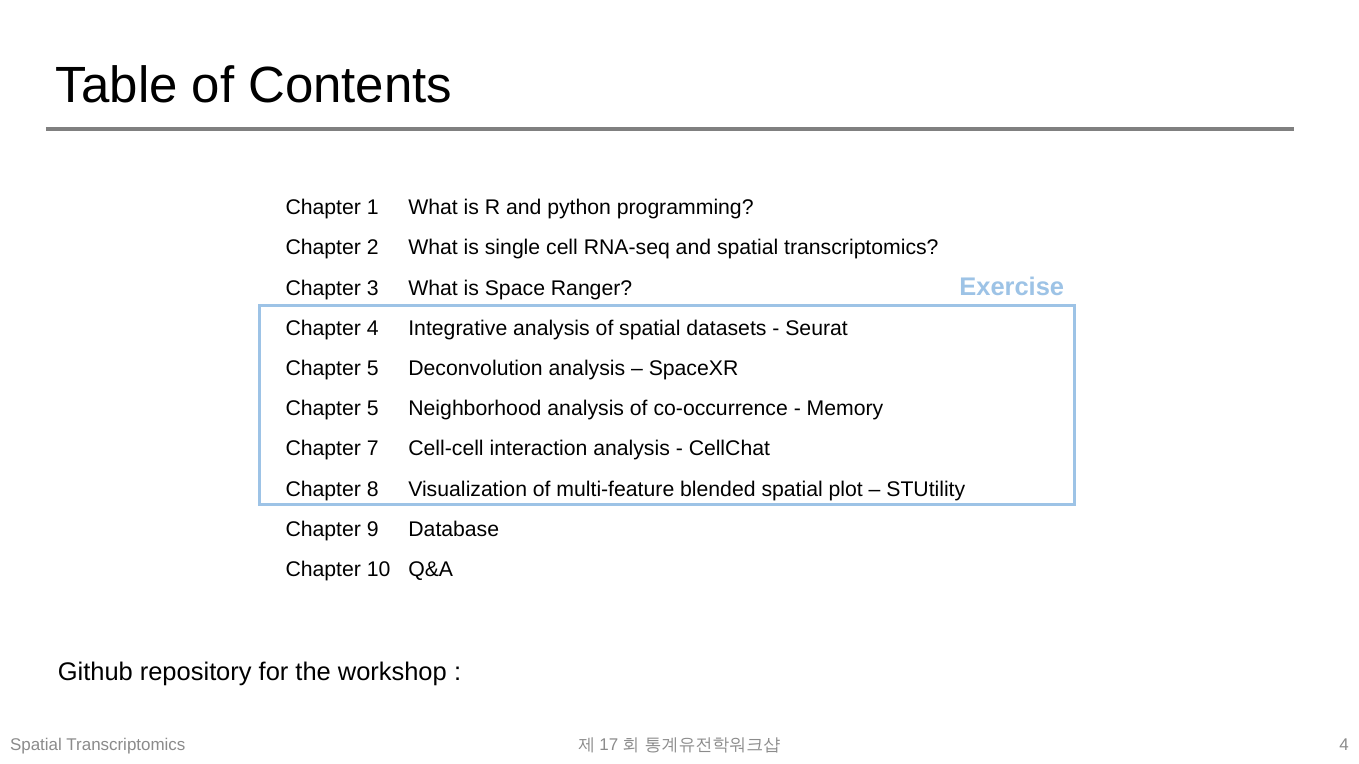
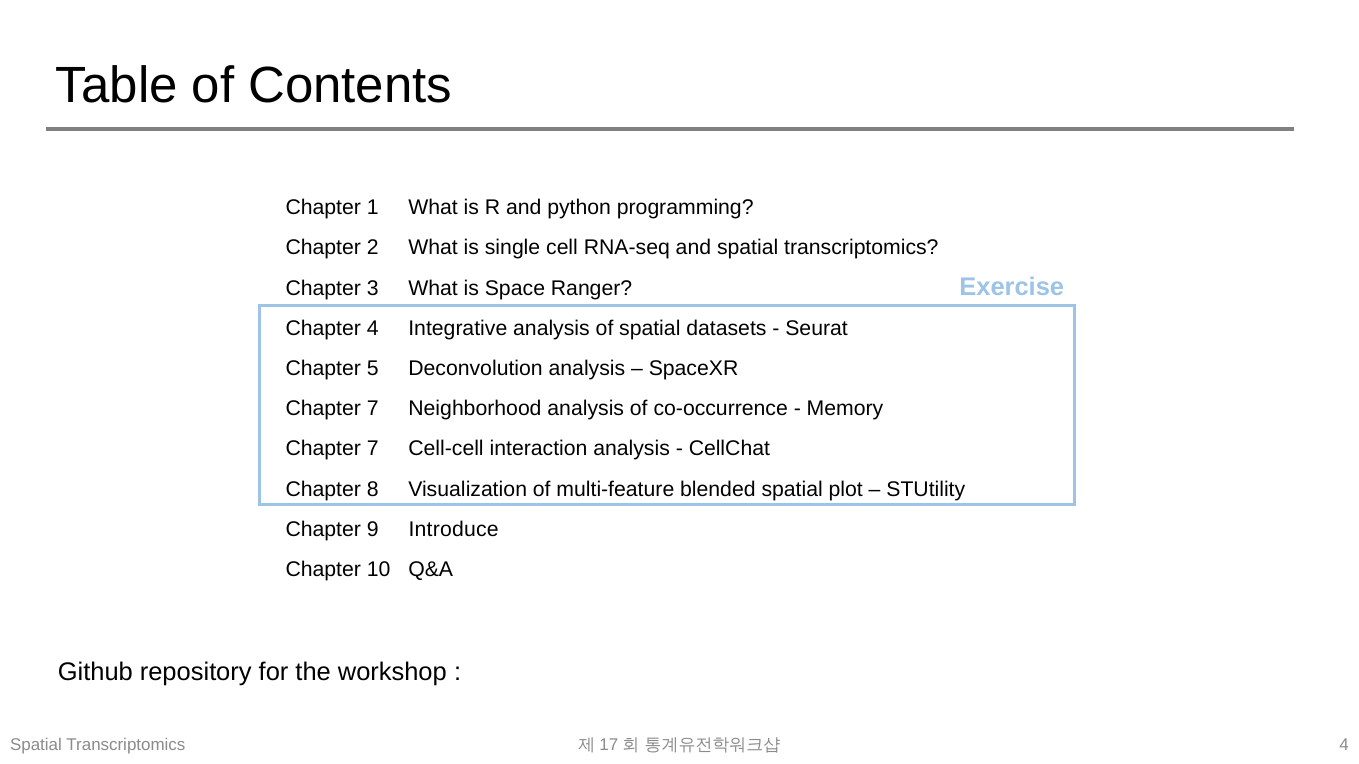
5 at (373, 409): 5 -> 7
Database: Database -> Introduce
